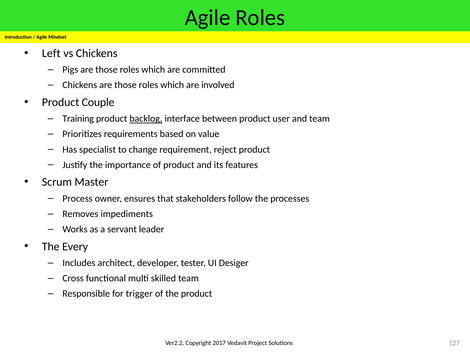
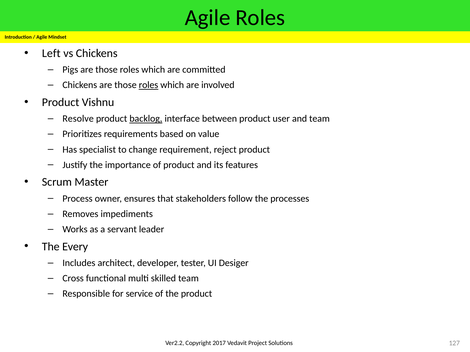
roles at (149, 85) underline: none -> present
Couple: Couple -> Vishnu
Training: Training -> Resolve
trigger: trigger -> service
